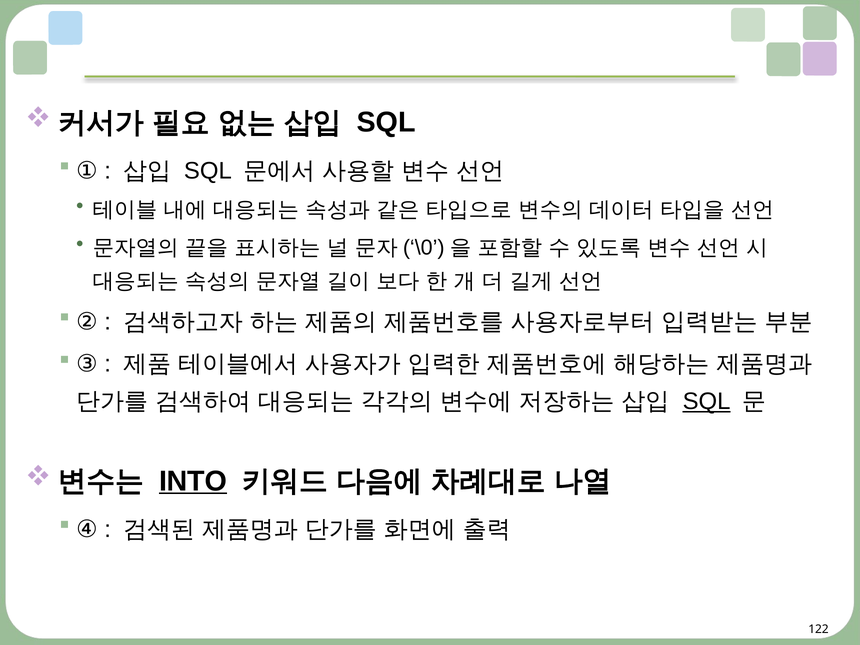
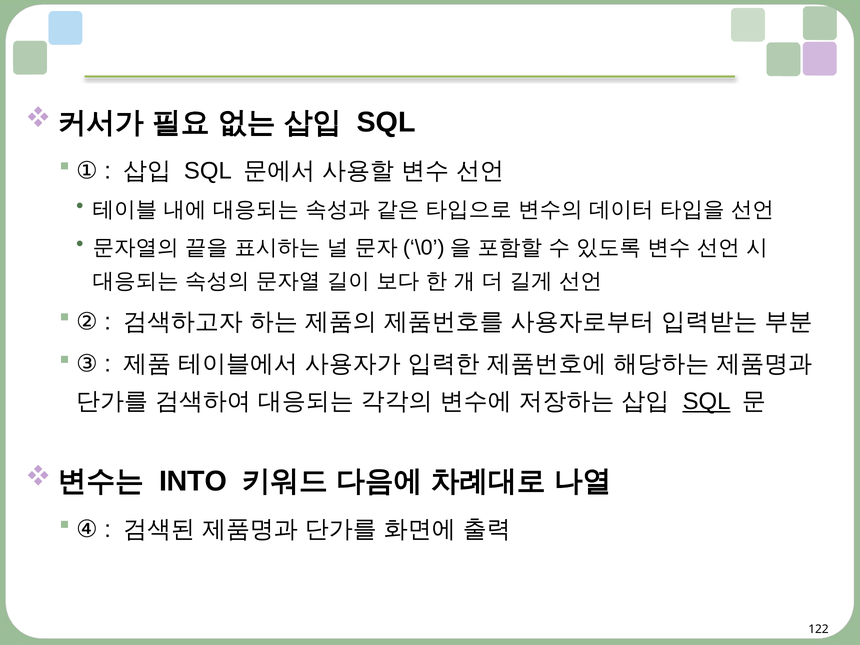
INTO underline: present -> none
